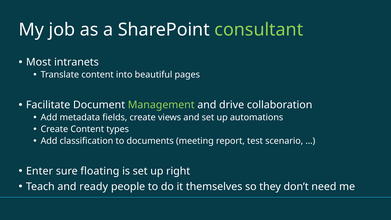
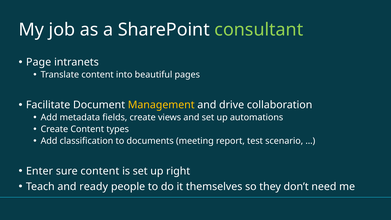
Most: Most -> Page
Management colour: light green -> yellow
sure floating: floating -> content
